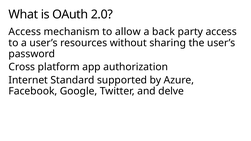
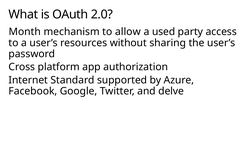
Access at (25, 32): Access -> Month
back: back -> used
